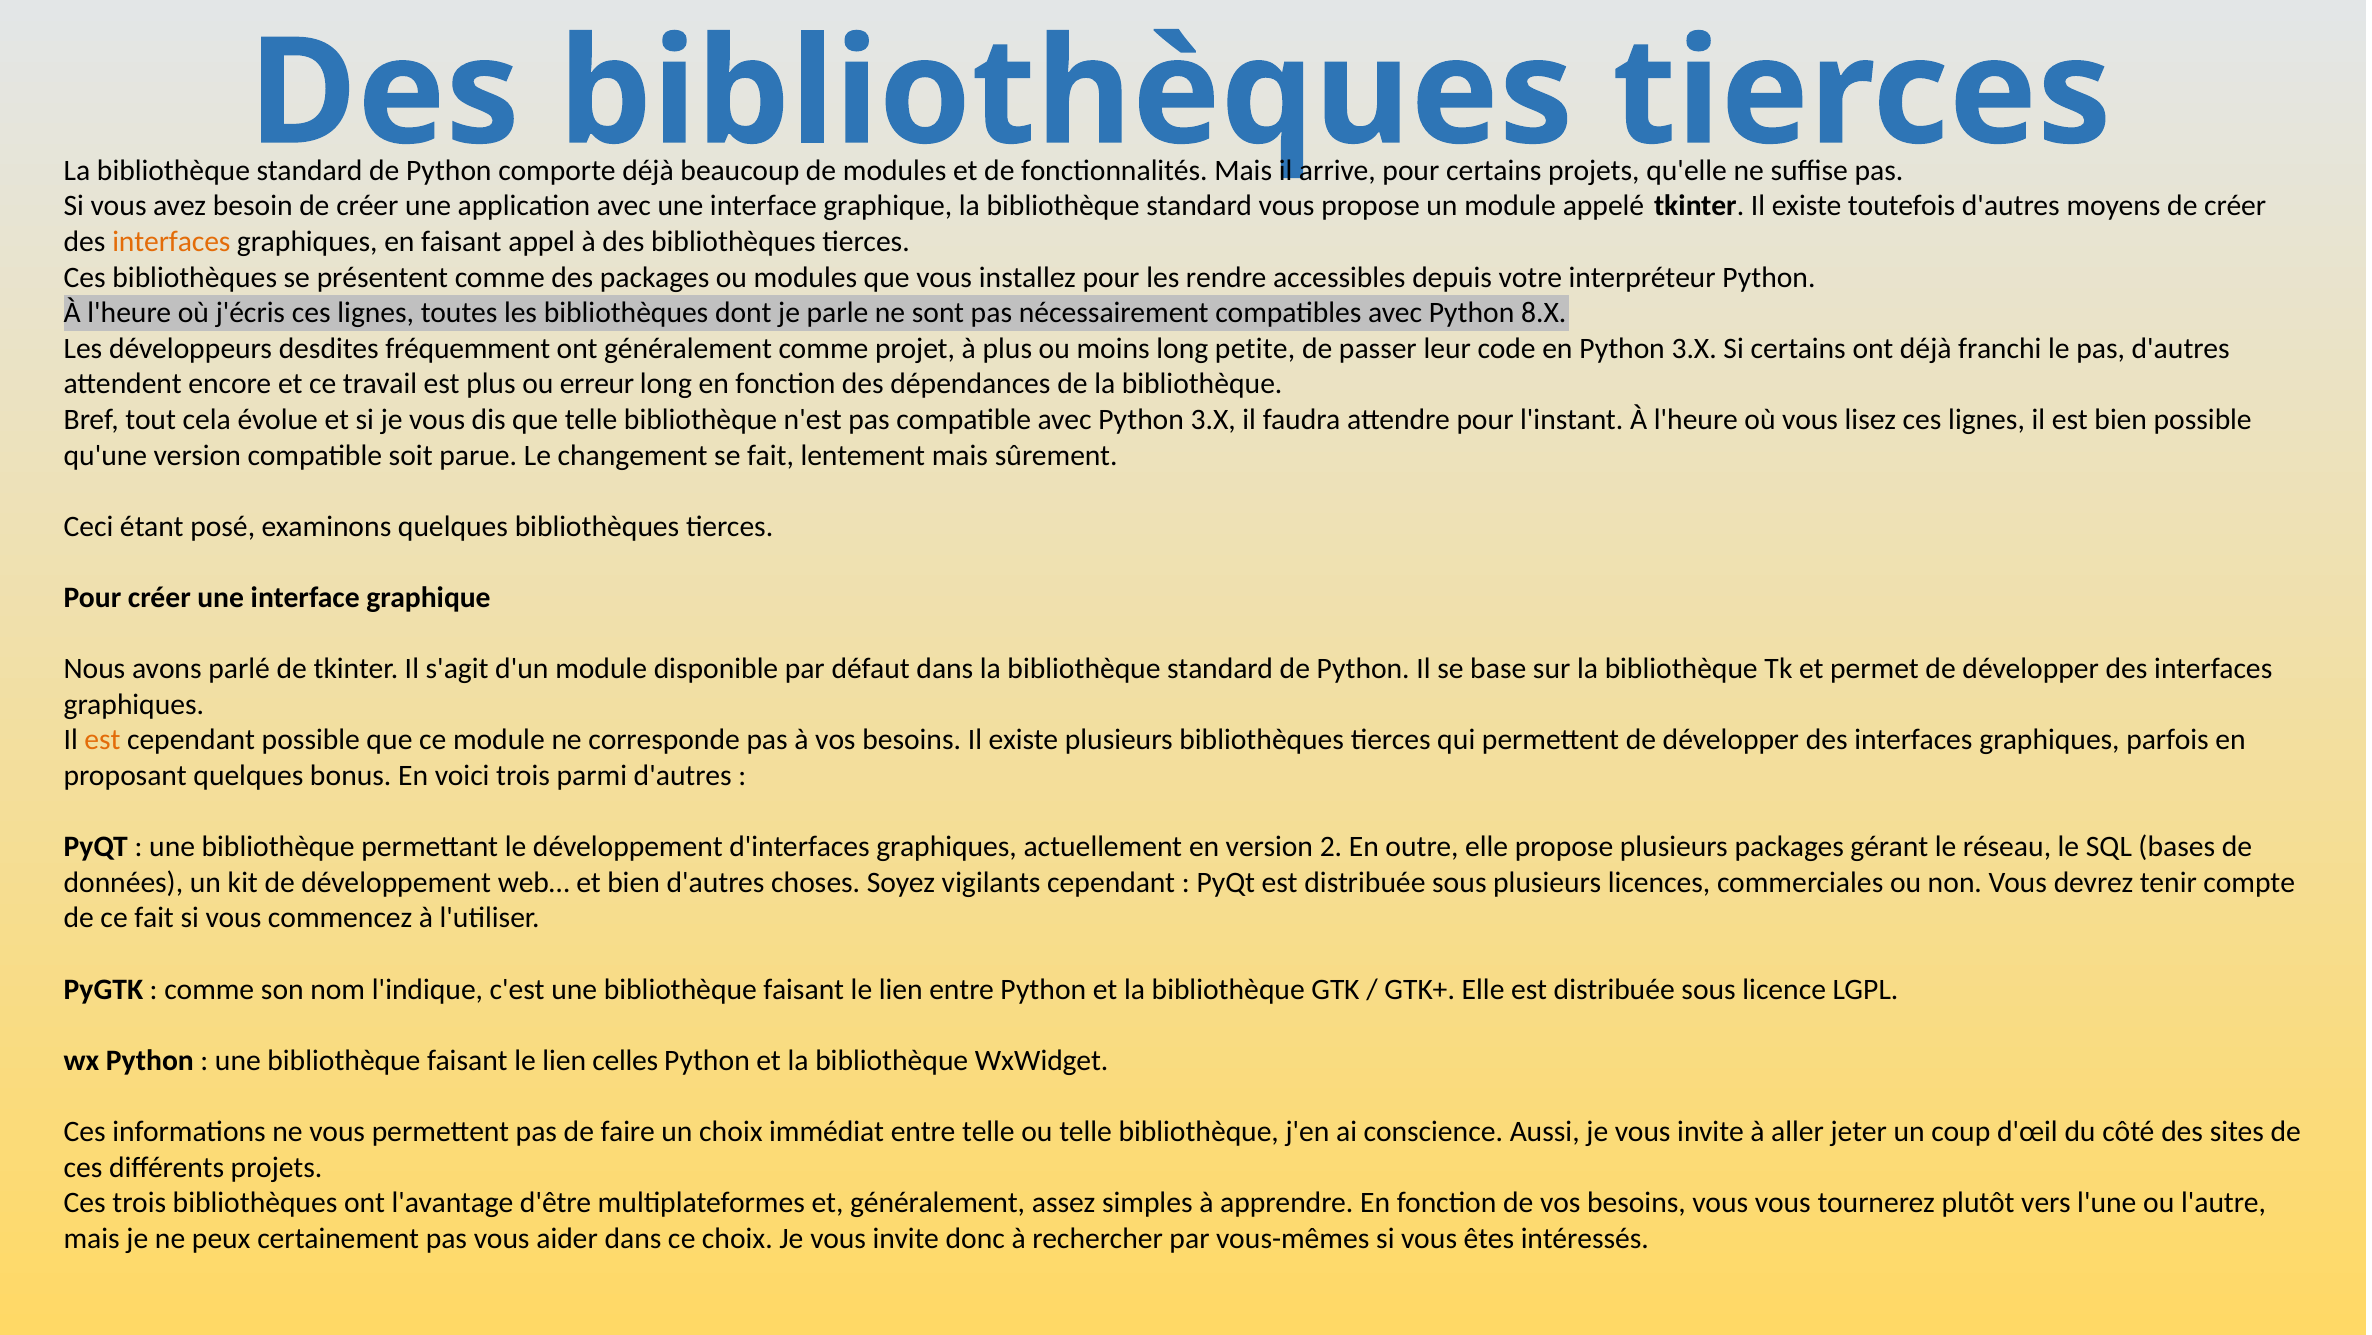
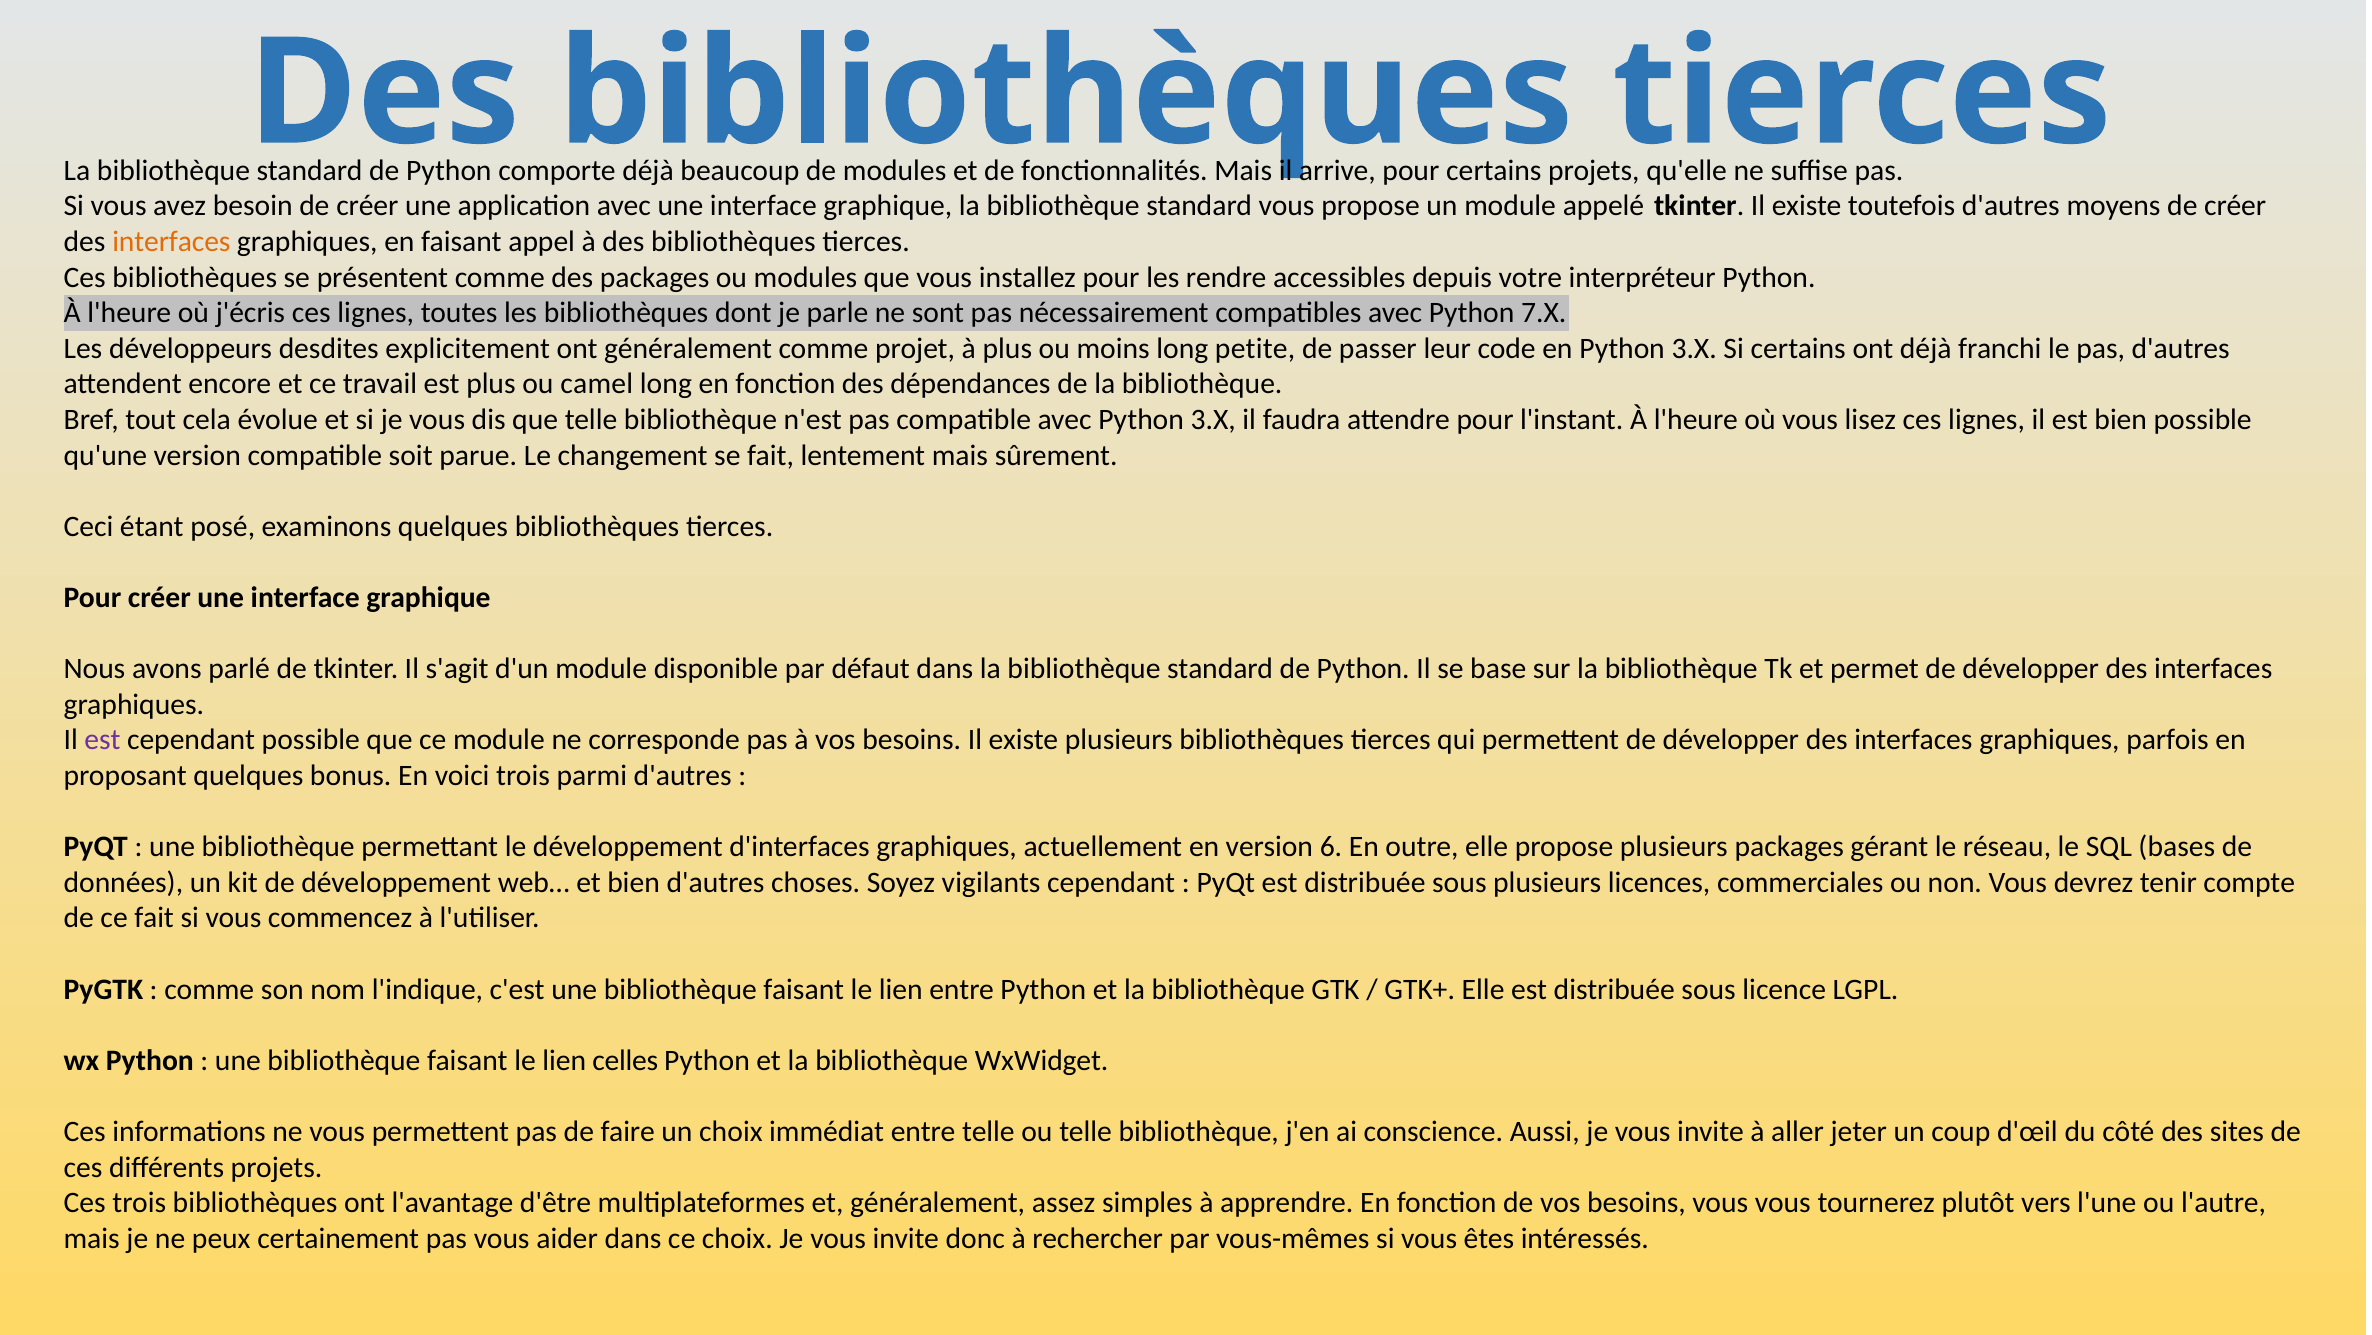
8.X: 8.X -> 7.X
fréquemment: fréquemment -> explicitement
erreur: erreur -> camel
est at (102, 740) colour: orange -> purple
2: 2 -> 6
